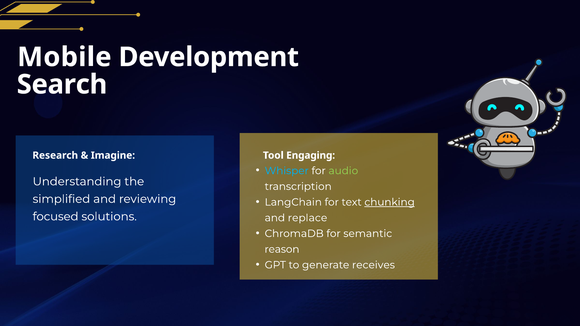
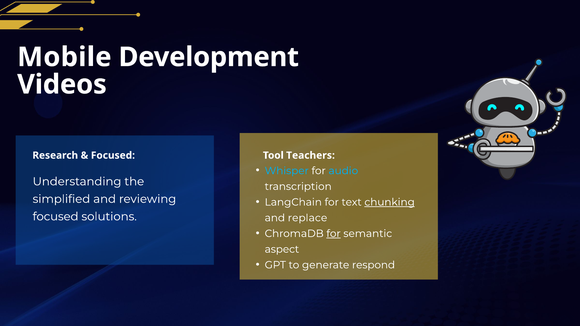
Search: Search -> Videos
Imagine at (113, 155): Imagine -> Focused
Engaging: Engaging -> Teachers
audio colour: light green -> light blue
for at (334, 234) underline: none -> present
reason: reason -> aspect
receives: receives -> respond
